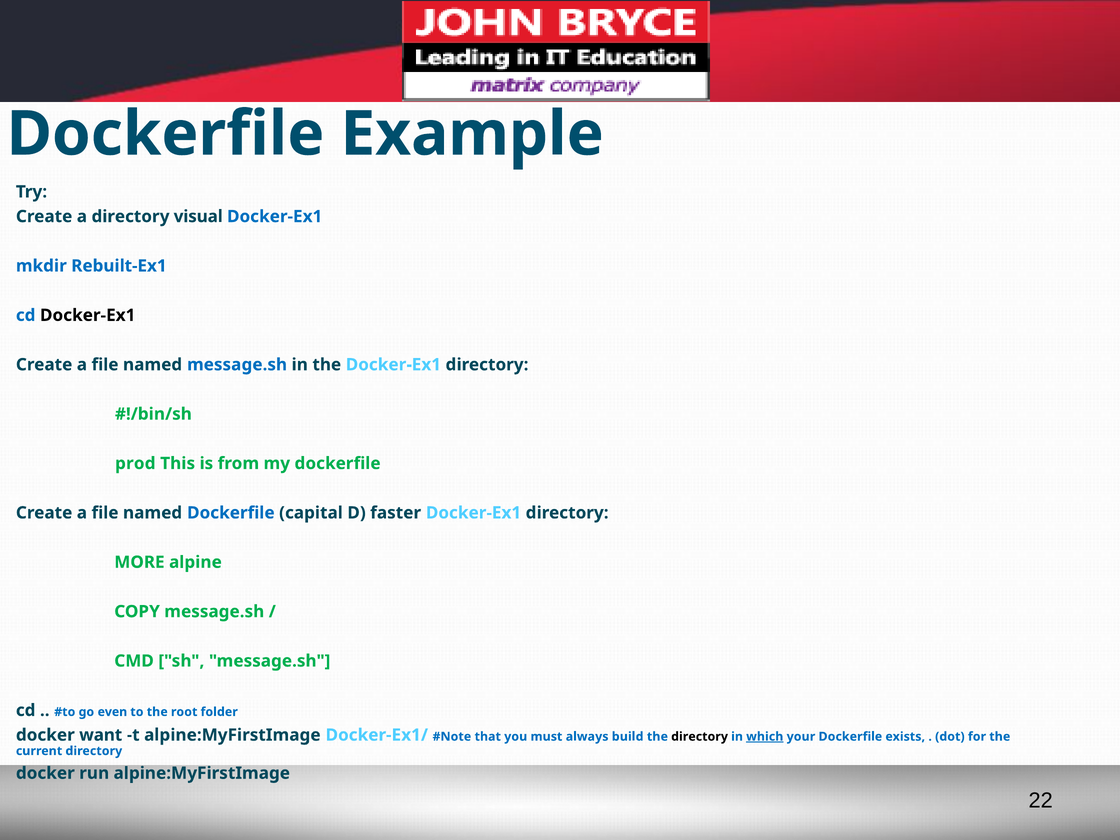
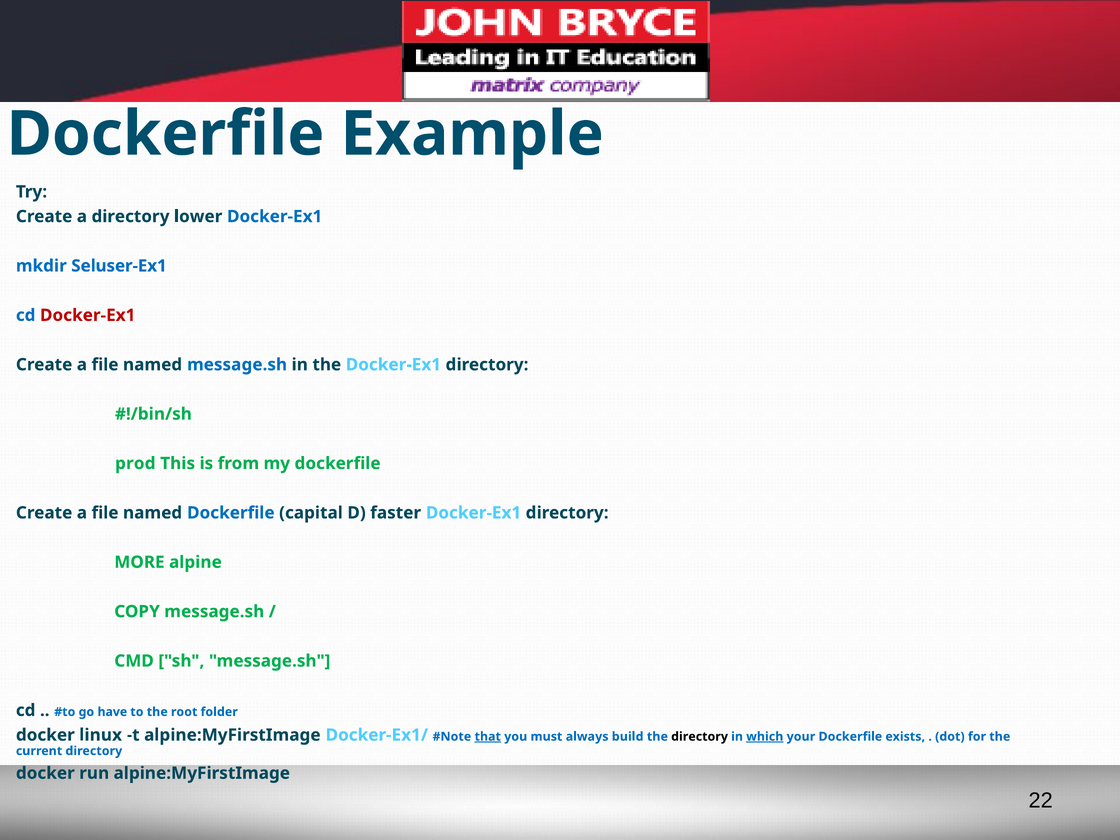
visual: visual -> lower
Rebuilt-Ex1: Rebuilt-Ex1 -> Seluser-Ex1
Docker-Ex1 at (88, 315) colour: black -> red
even: even -> have
want: want -> linux
that underline: none -> present
